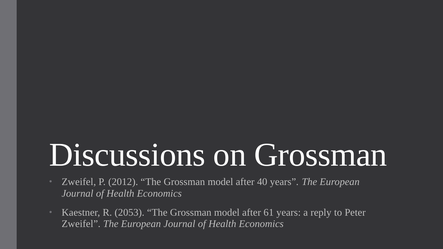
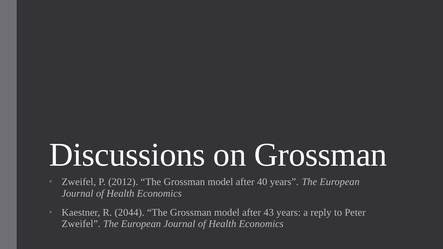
2053: 2053 -> 2044
61: 61 -> 43
